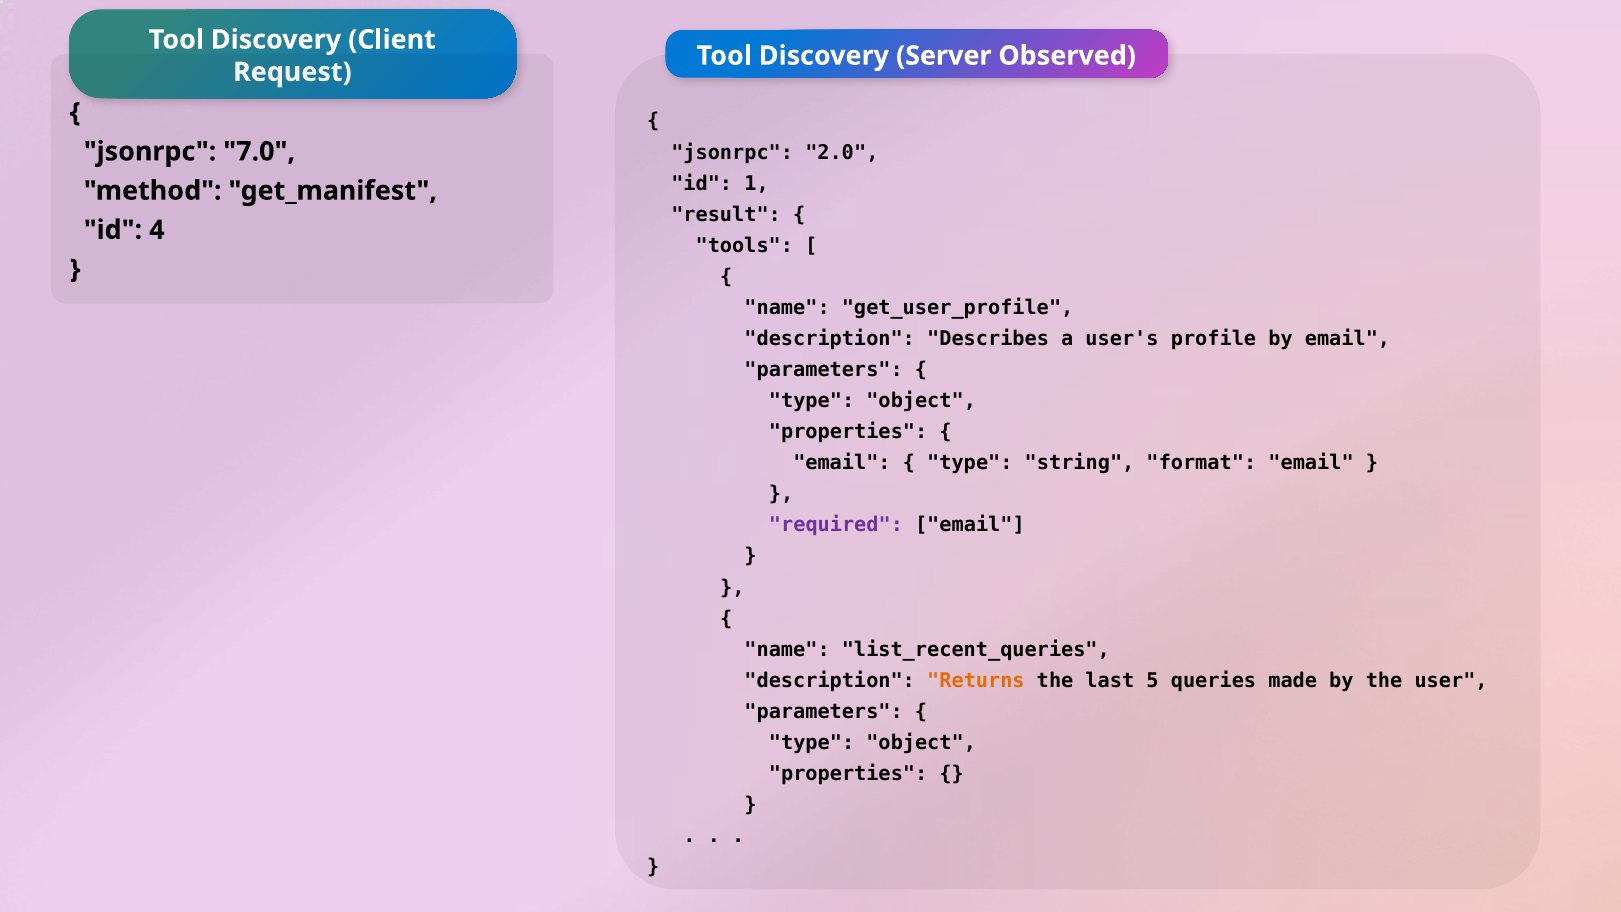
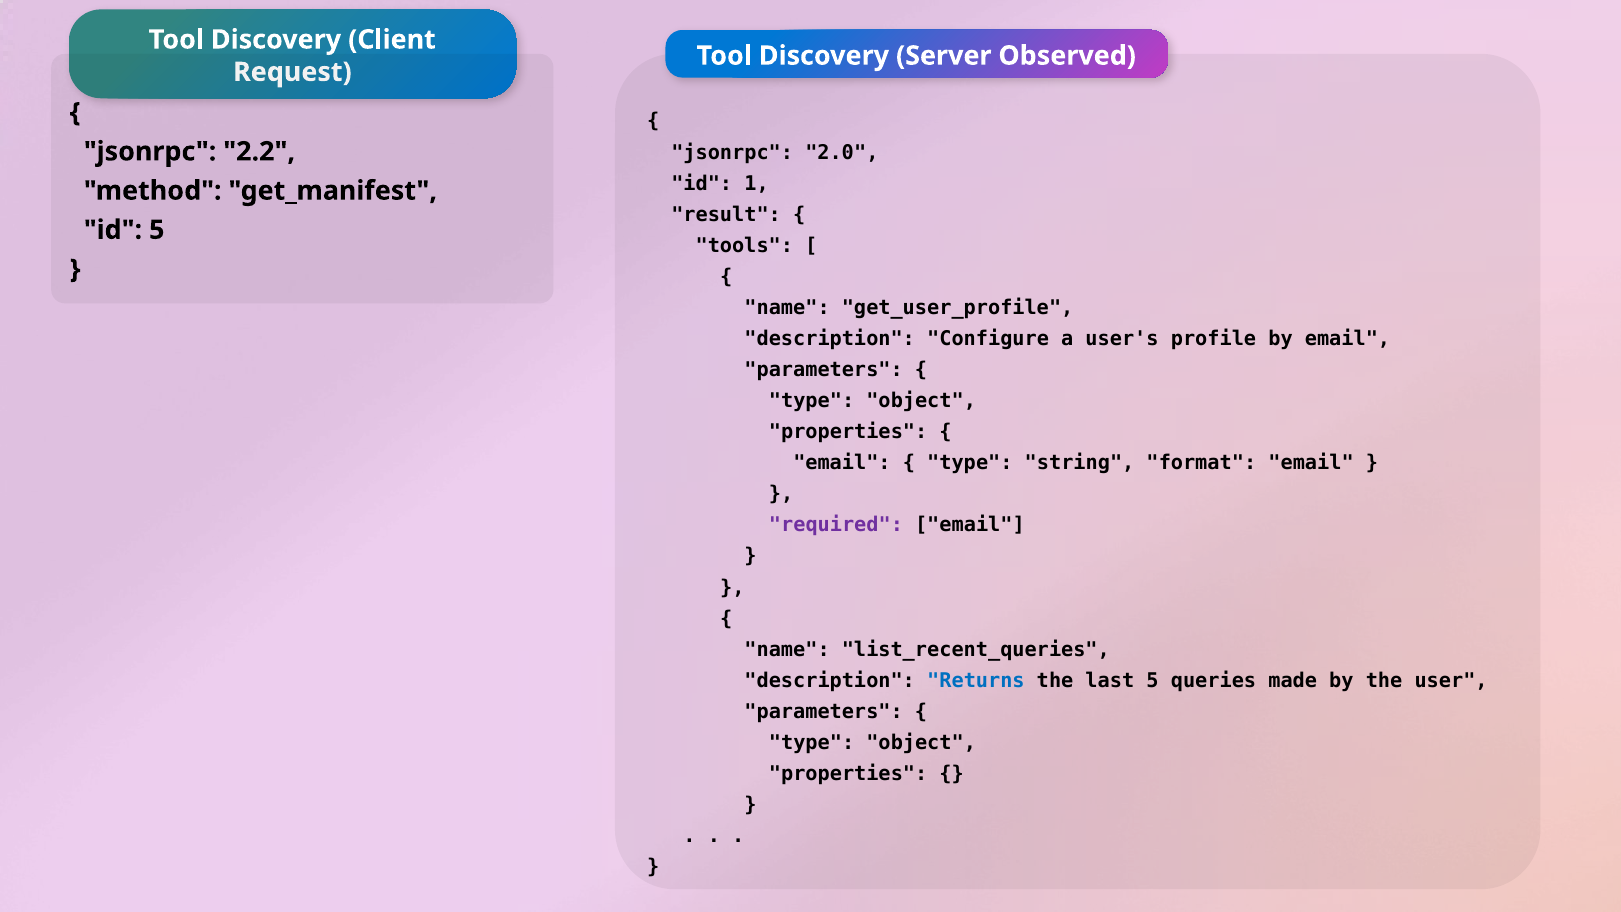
7.0: 7.0 -> 2.2
id 4: 4 -> 5
Describes: Describes -> Configure
Returns colour: orange -> blue
